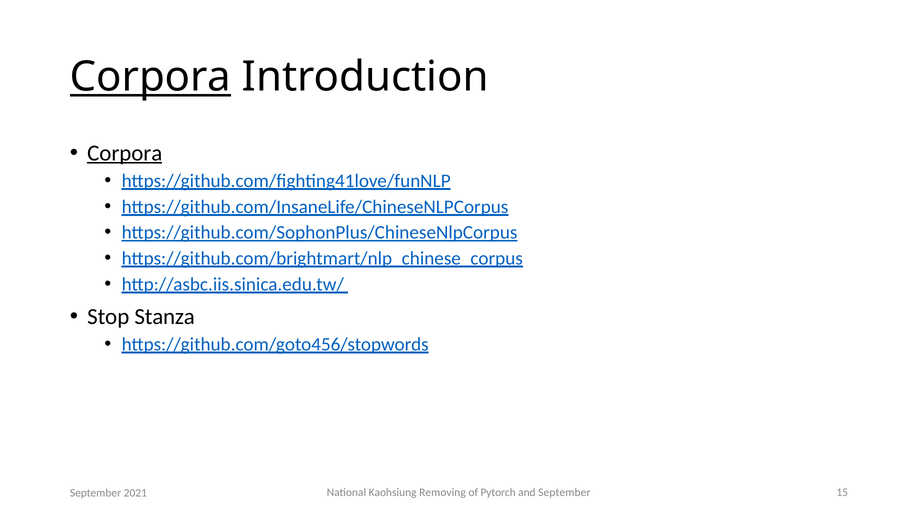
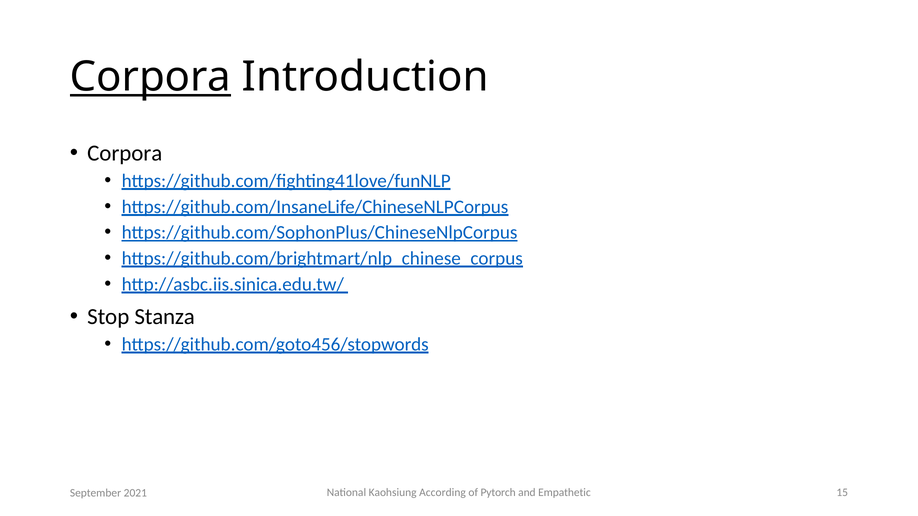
Corpora at (125, 153) underline: present -> none
Removing: Removing -> According
and September: September -> Empathetic
